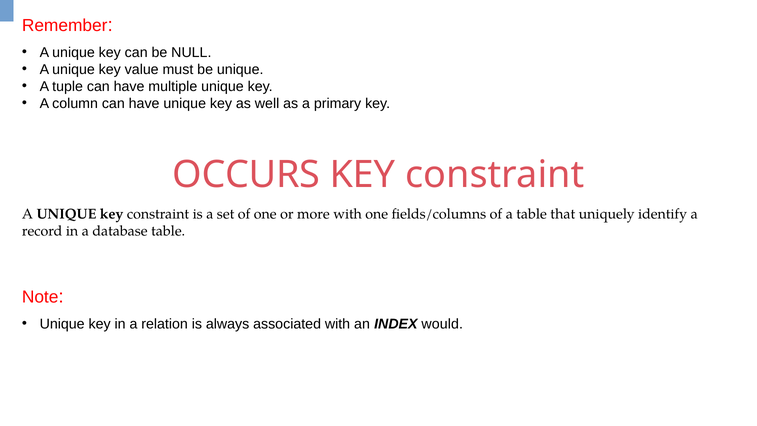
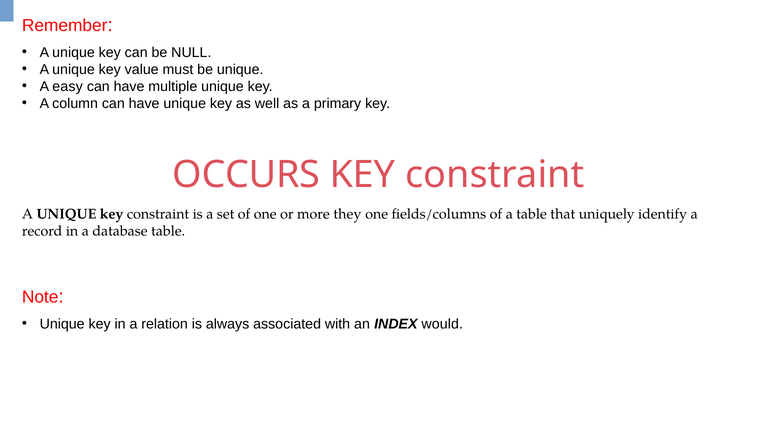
tuple: tuple -> easy
more with: with -> they
